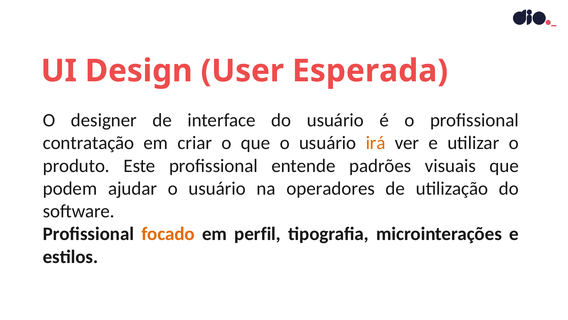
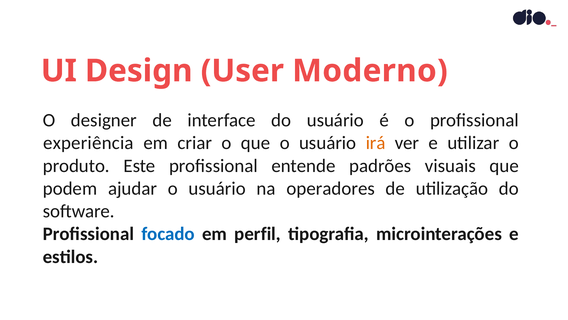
Esperada: Esperada -> Moderno
contratação: contratação -> experiência
focado colour: orange -> blue
